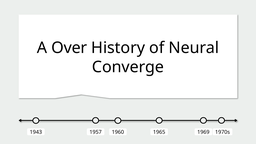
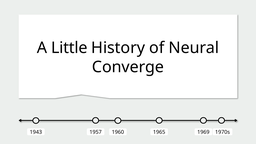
Over: Over -> Little
